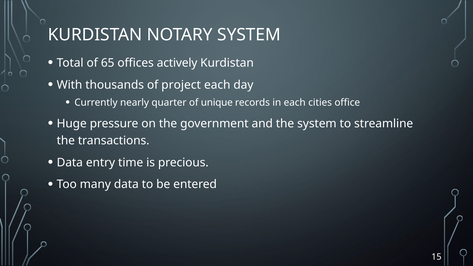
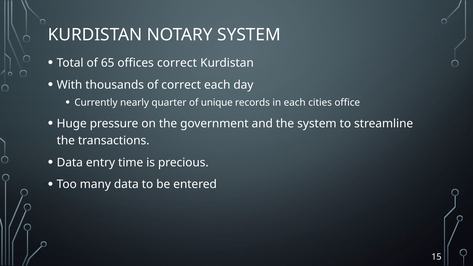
offices actively: actively -> correct
of project: project -> correct
